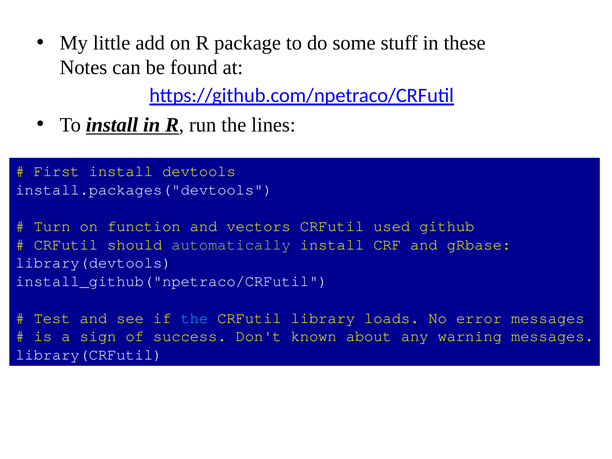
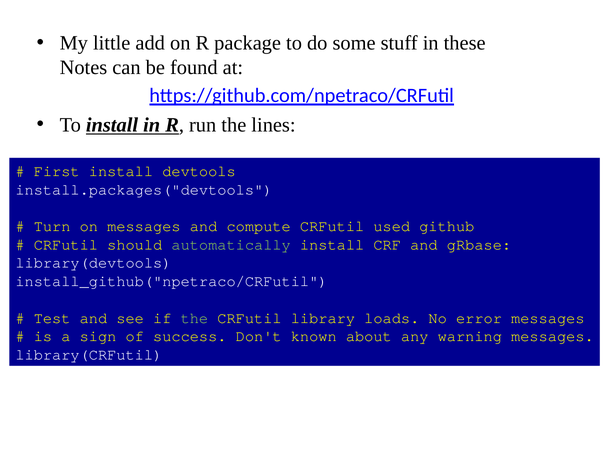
on function: function -> messages
vectors: vectors -> compute
the at (194, 318) colour: light blue -> light green
